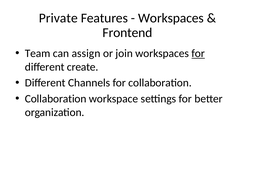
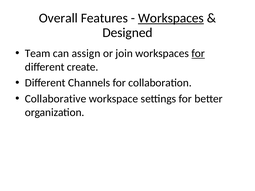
Private: Private -> Overall
Workspaces at (171, 18) underline: none -> present
Frontend: Frontend -> Designed
Collaboration at (56, 99): Collaboration -> Collaborative
